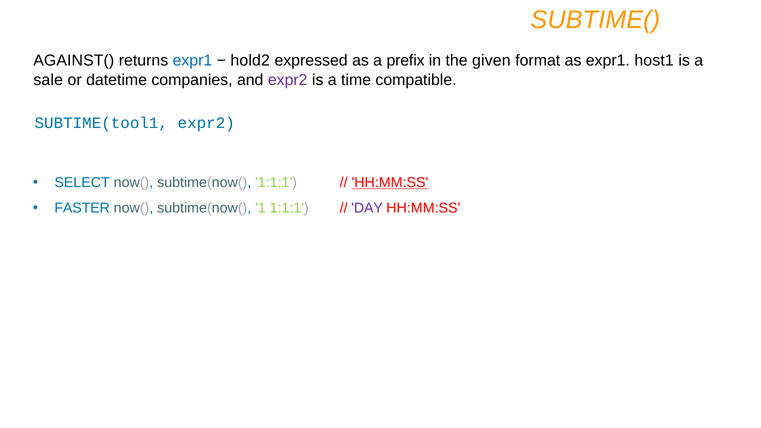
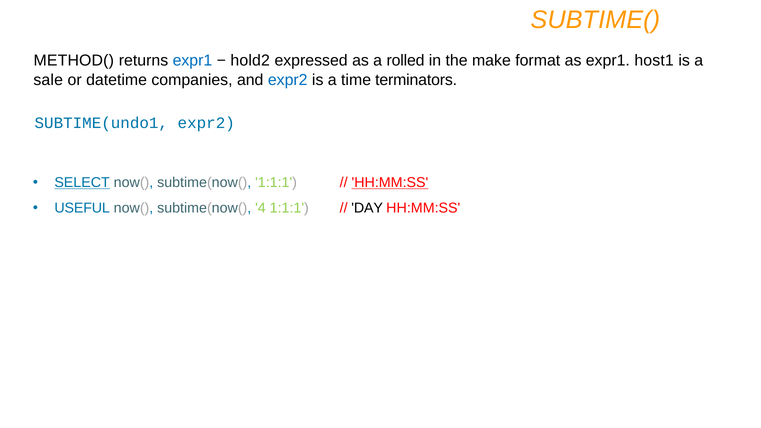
AGAINST(: AGAINST( -> METHOD(
prefix: prefix -> rolled
given: given -> make
expr2 at (288, 80) colour: purple -> blue
compatible: compatible -> terminators
SUBTIME(tool1: SUBTIME(tool1 -> SUBTIME(undo1
SELECT underline: none -> present
FASTER: FASTER -> USEFUL
1: 1 -> 4
DAY colour: purple -> black
